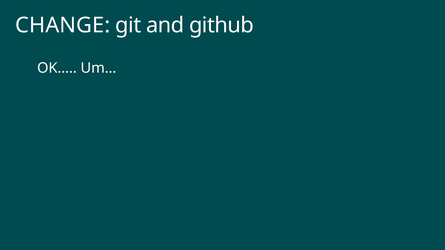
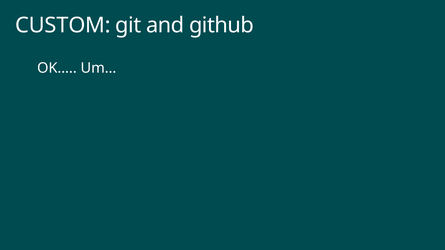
CHANGE: CHANGE -> CUSTOM
